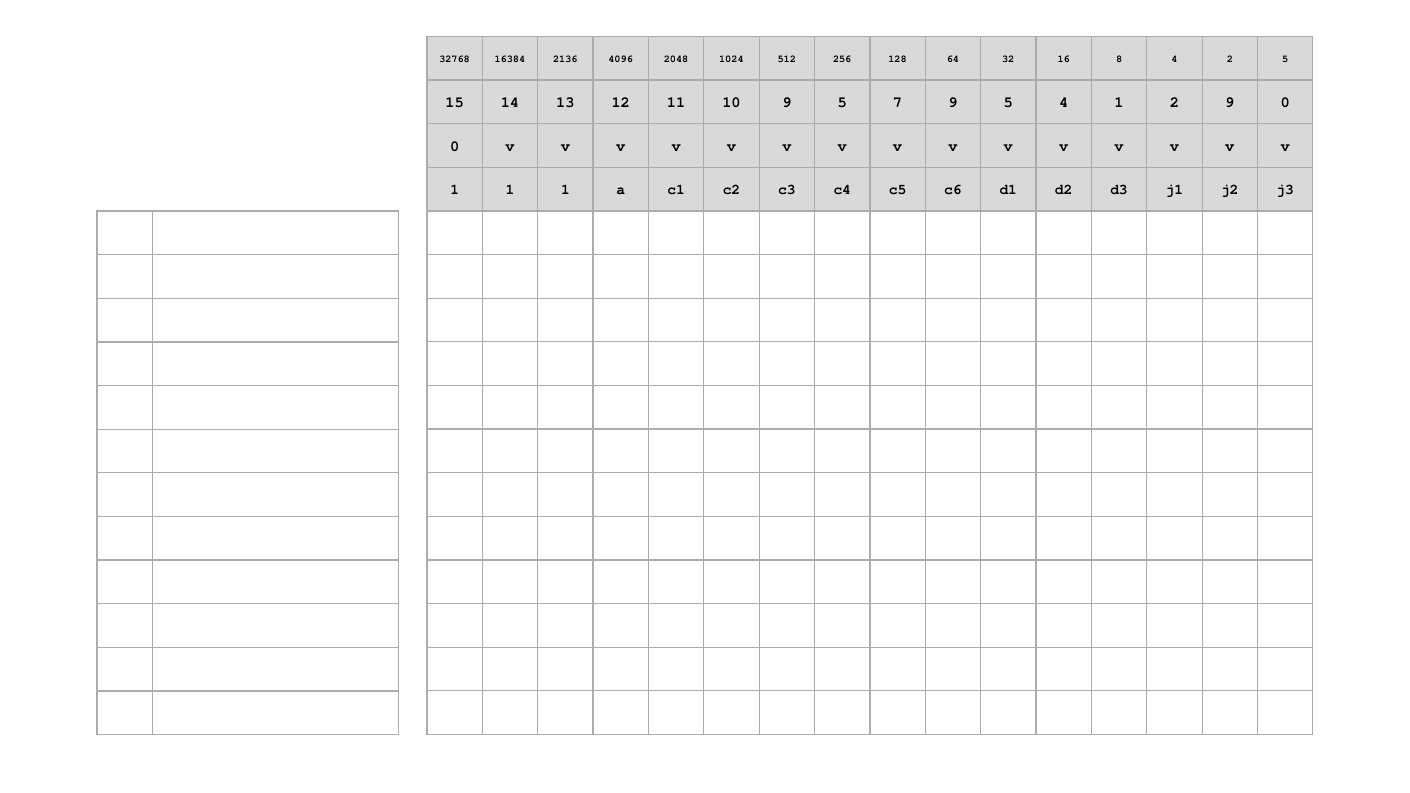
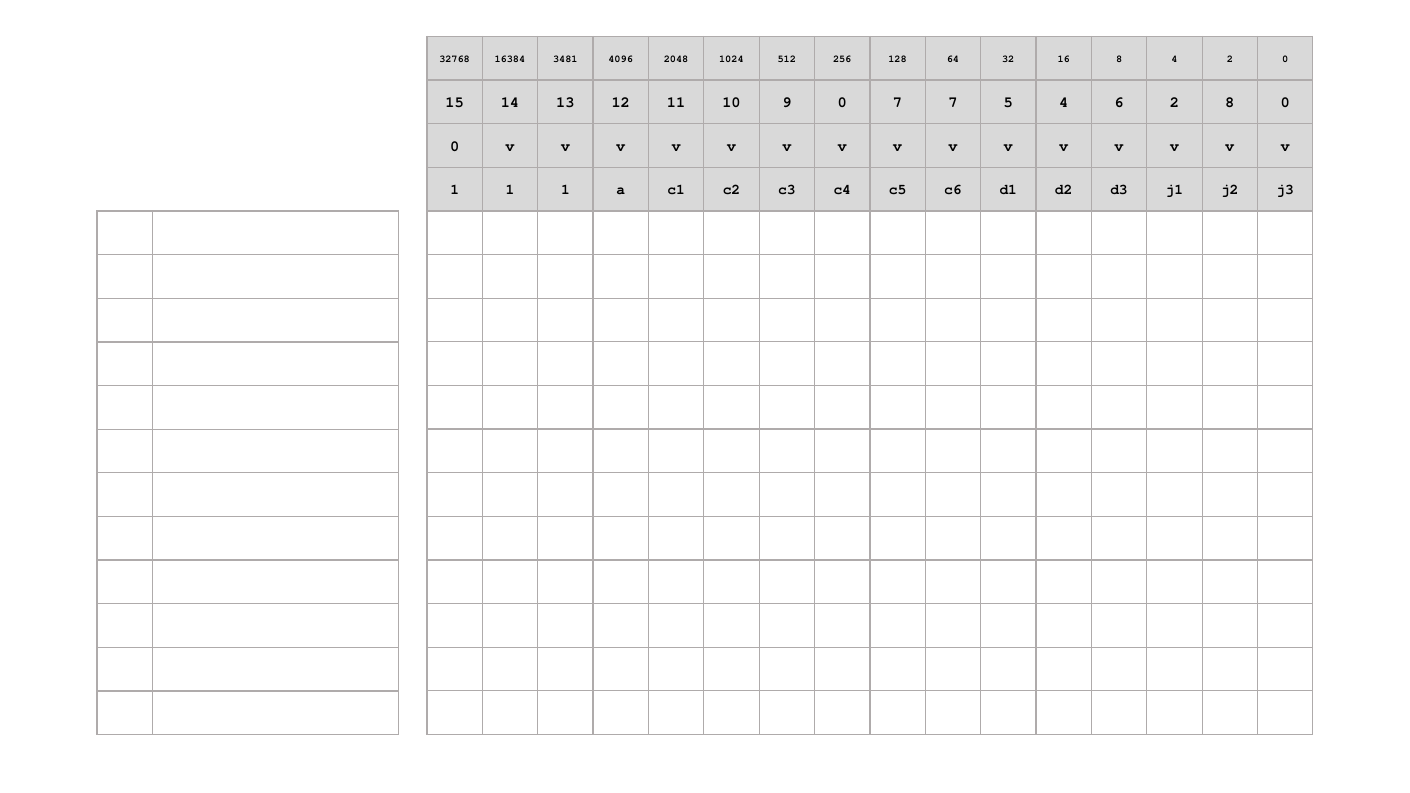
2136: 2136 -> 3481
2 5: 5 -> 0
10 9 5: 5 -> 0
7 9: 9 -> 7
4 1: 1 -> 6
2 9: 9 -> 8
